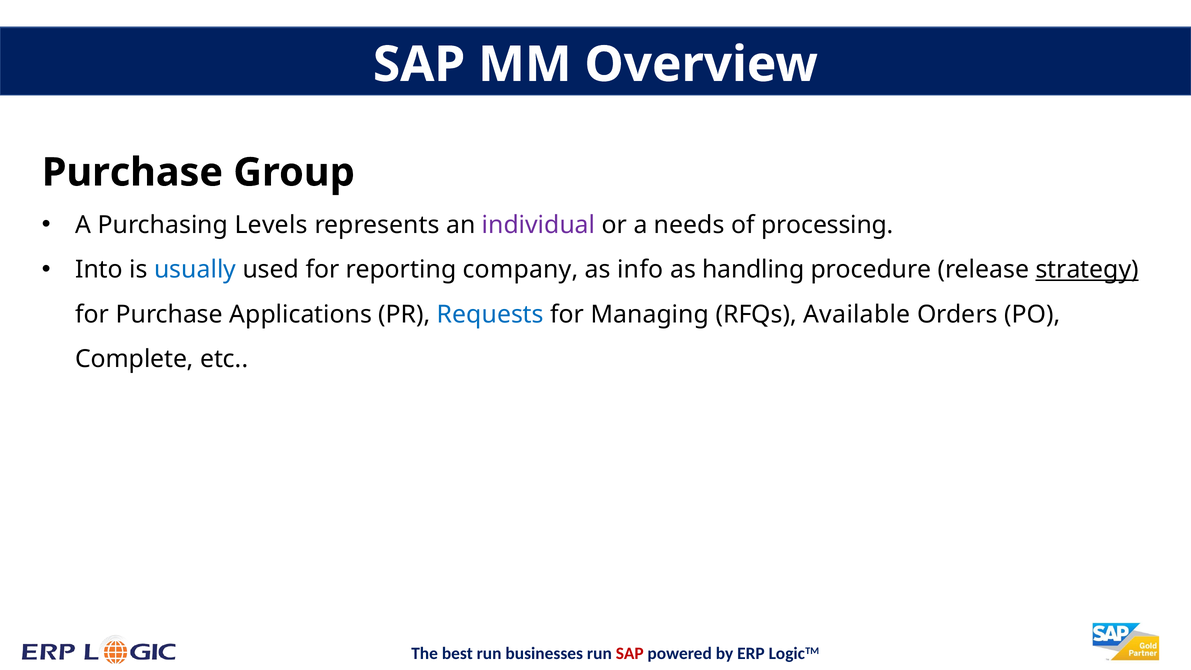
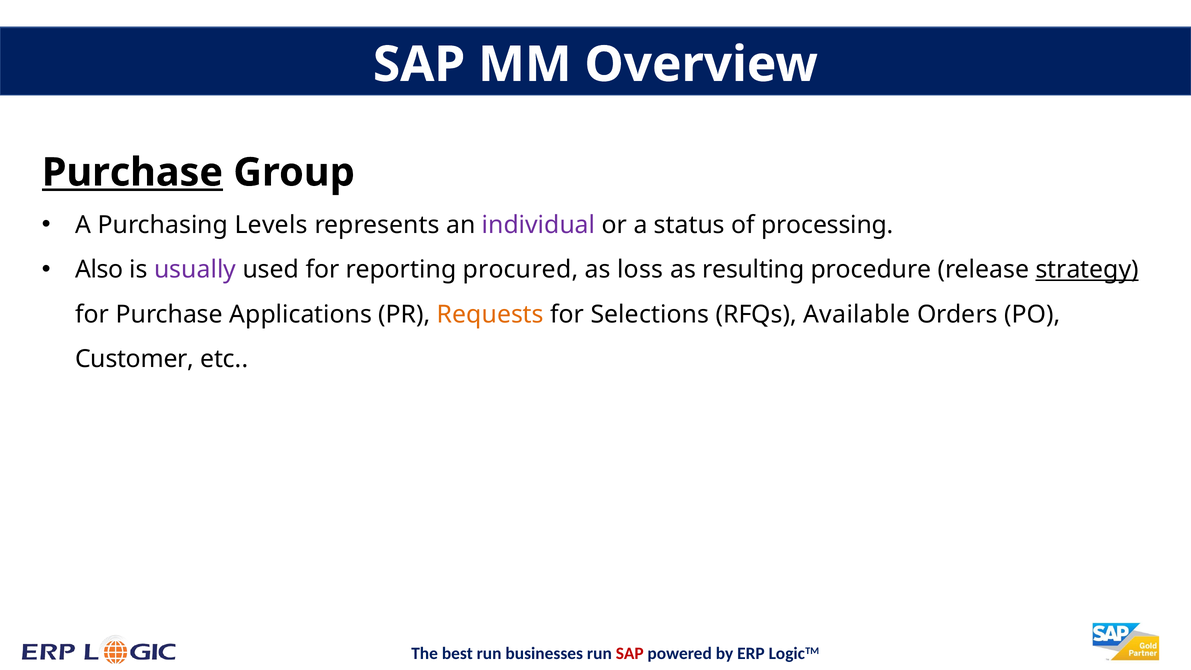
Purchase at (132, 172) underline: none -> present
needs: needs -> status
Into: Into -> Also
usually colour: blue -> purple
company: company -> procured
info: info -> loss
handling: handling -> resulting
Requests colour: blue -> orange
Managing: Managing -> Selections
Complete: Complete -> Customer
